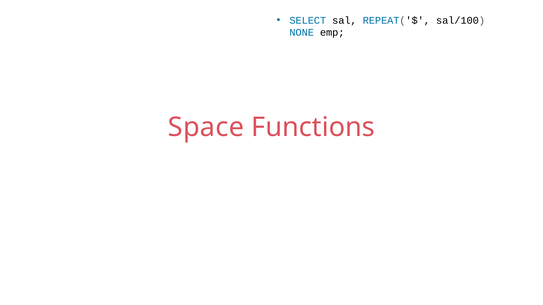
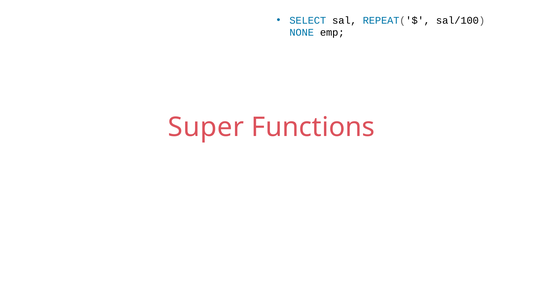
Space: Space -> Super
